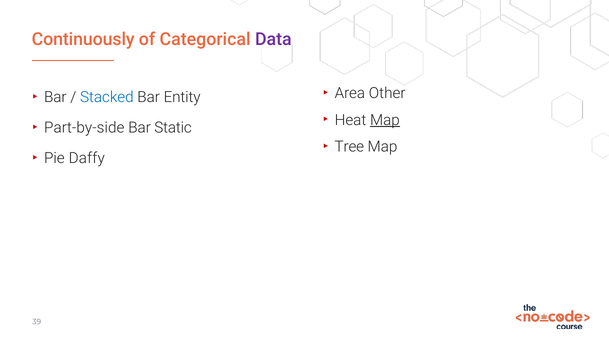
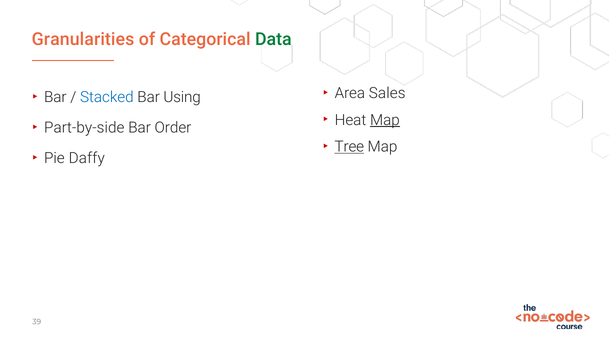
Continuously: Continuously -> Granularities
Data colour: purple -> green
Other: Other -> Sales
Entity: Entity -> Using
Static: Static -> Order
Tree underline: none -> present
